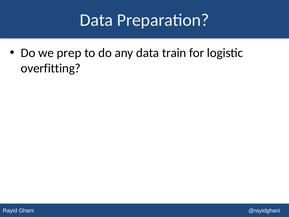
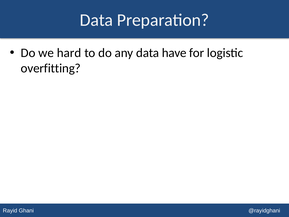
prep: prep -> hard
train: train -> have
